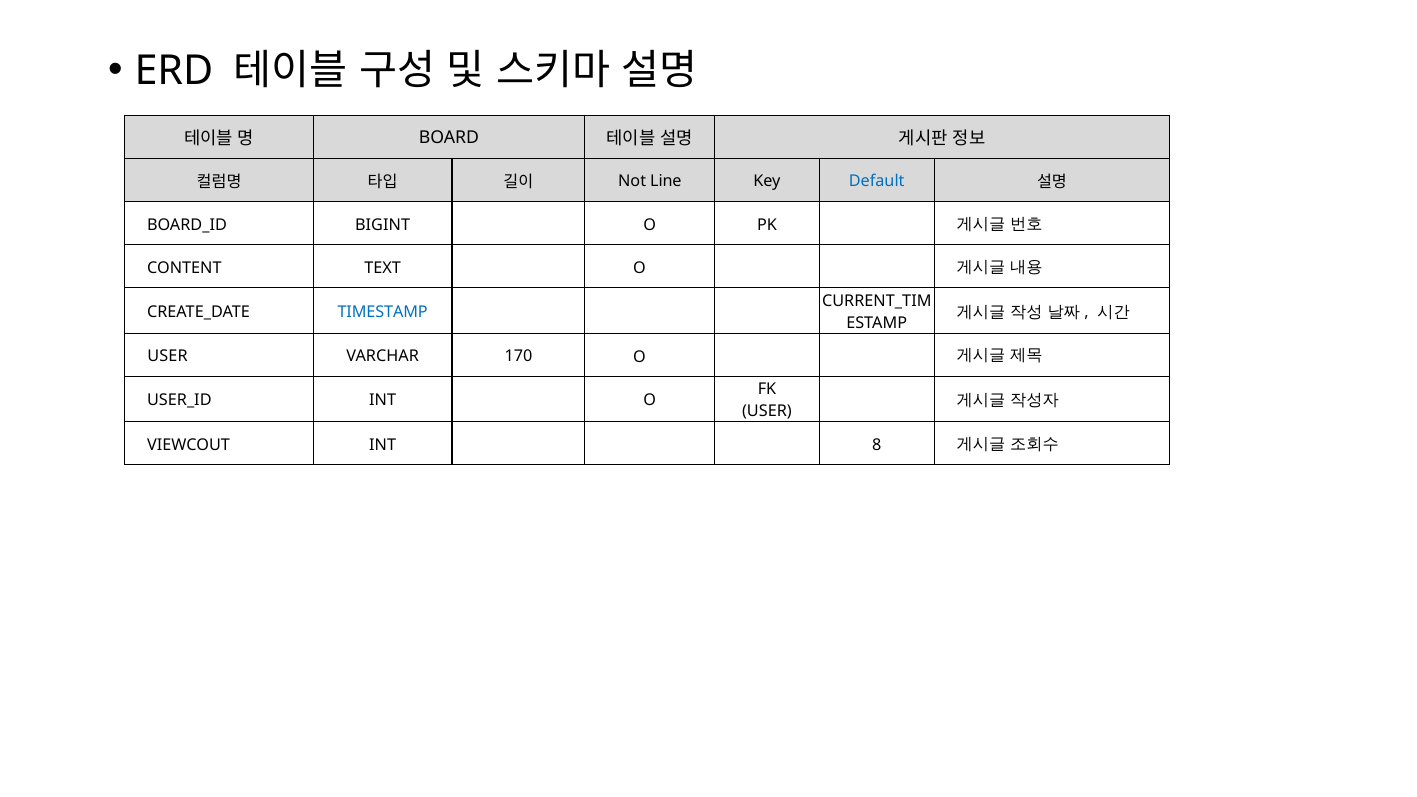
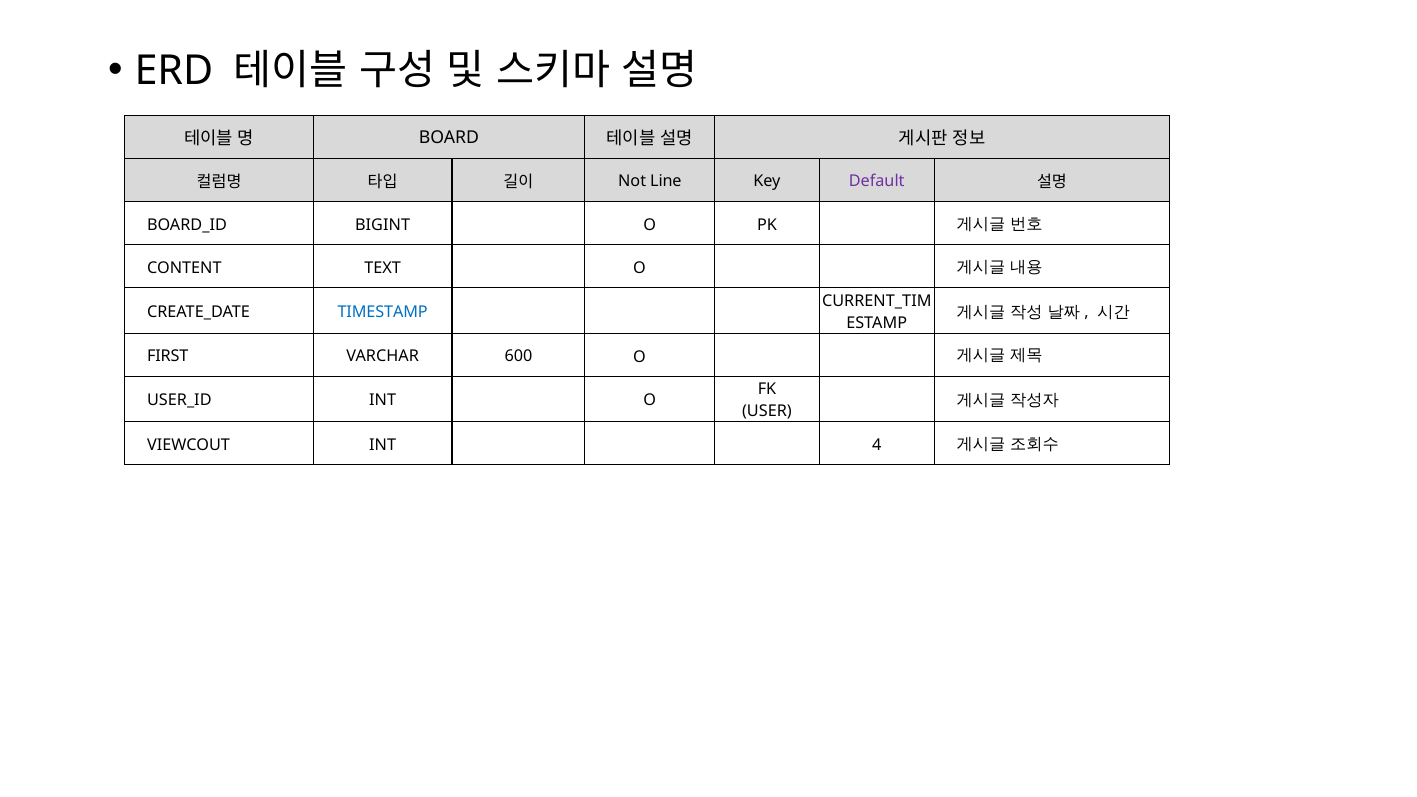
Default colour: blue -> purple
USER at (168, 356): USER -> FIRST
170: 170 -> 600
8: 8 -> 4
